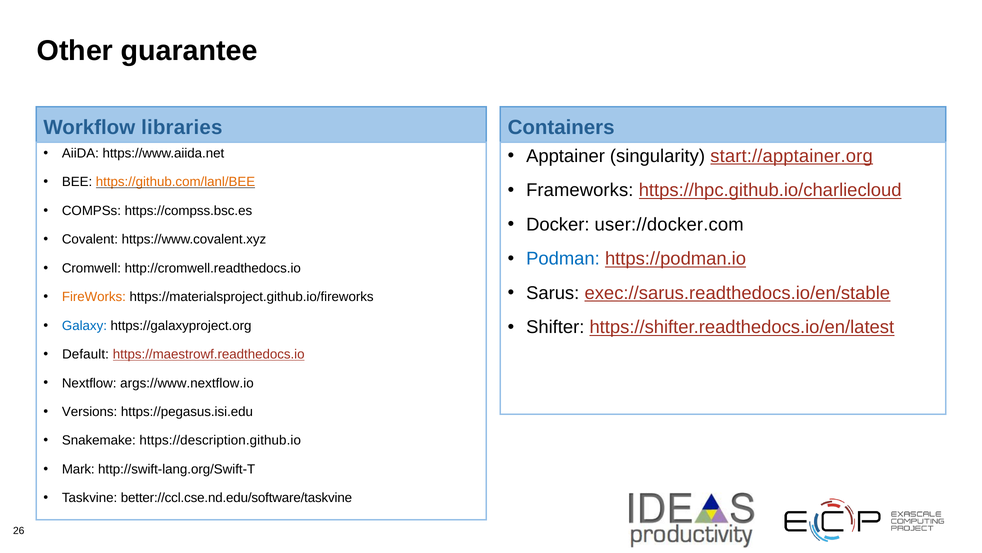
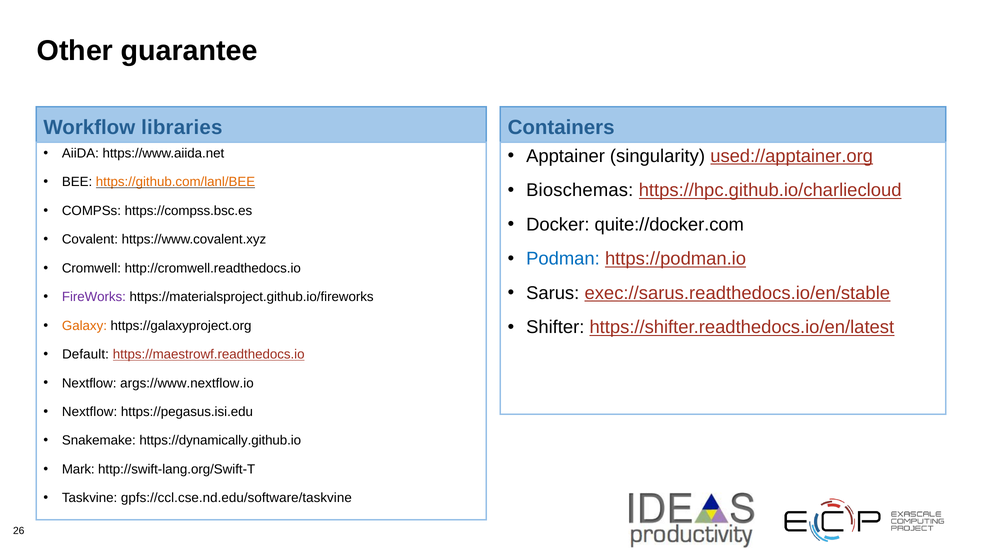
start://apptainer.org: start://apptainer.org -> used://apptainer.org
Frameworks: Frameworks -> Bioschemas
user://docker.com: user://docker.com -> quite://docker.com
FireWorks colour: orange -> purple
Galaxy colour: blue -> orange
Versions at (90, 411): Versions -> Nextflow
https://description.github.io: https://description.github.io -> https://dynamically.github.io
better://ccl.cse.nd.edu/software/taskvine: better://ccl.cse.nd.edu/software/taskvine -> gpfs://ccl.cse.nd.edu/software/taskvine
